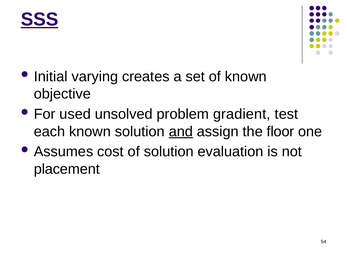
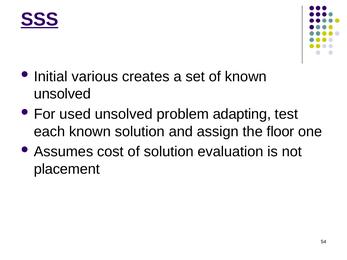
varying: varying -> various
objective at (62, 94): objective -> unsolved
gradient: gradient -> adapting
and underline: present -> none
